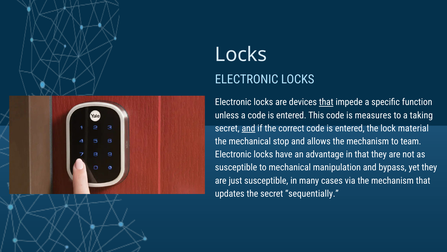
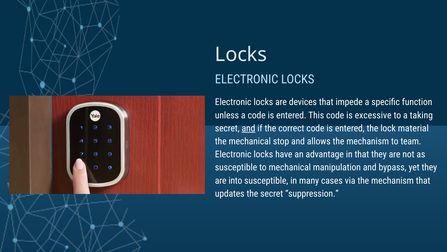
that at (326, 102) underline: present -> none
measures: measures -> excessive
just: just -> into
sequentially: sequentially -> suppression
